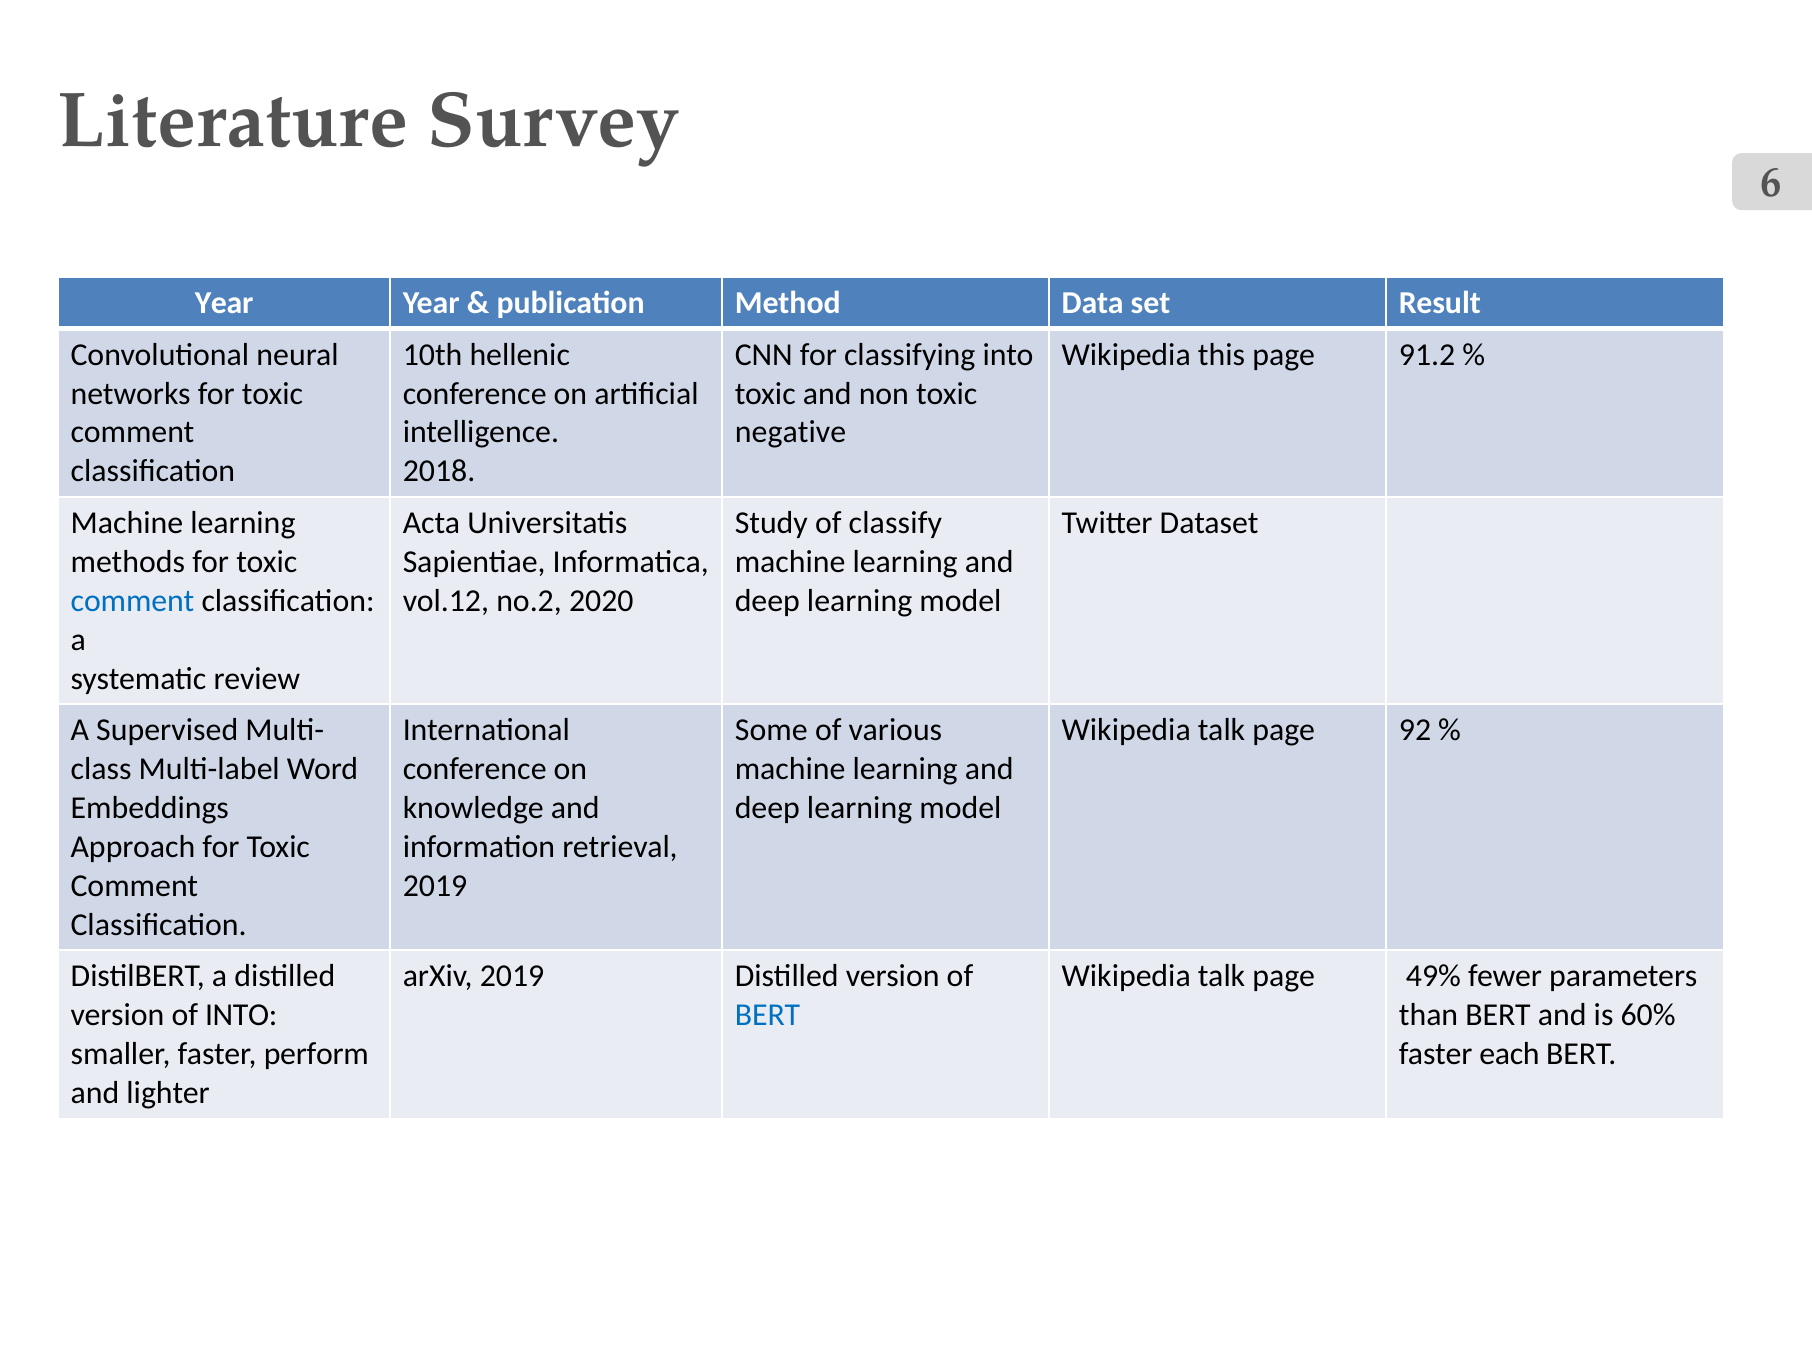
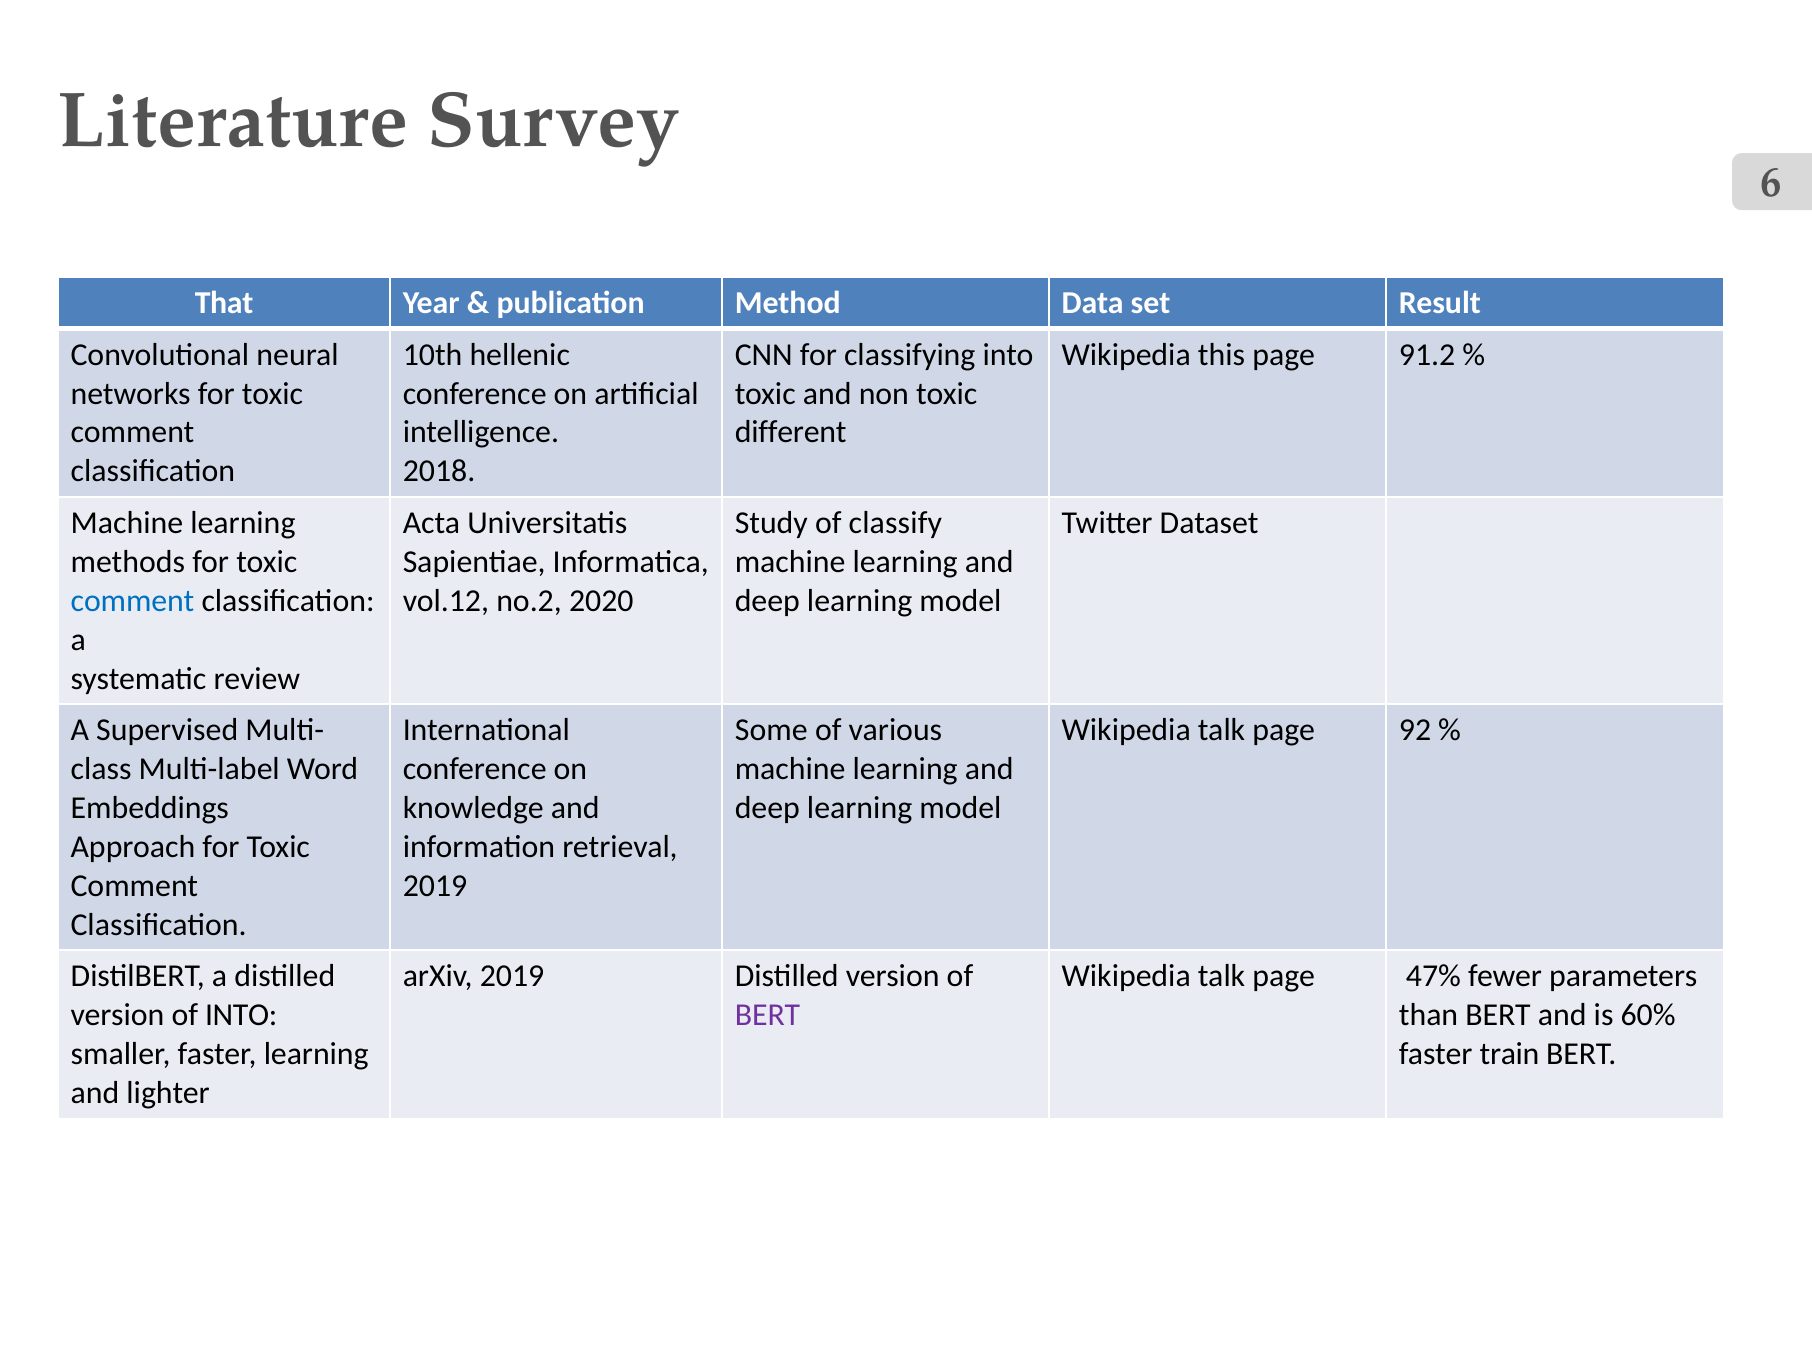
Year at (224, 303): Year -> That
negative: negative -> different
49%: 49% -> 47%
BERT at (768, 1015) colour: blue -> purple
faster perform: perform -> learning
each: each -> train
